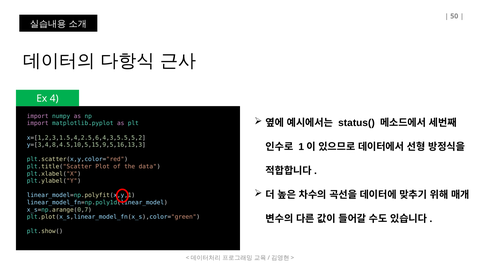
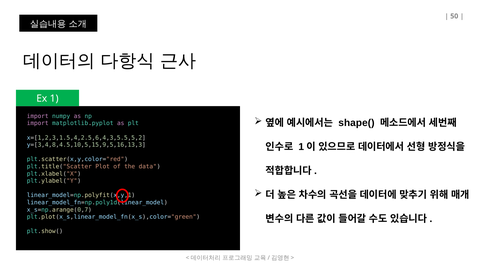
4: 4 -> 1
status(: status( -> shape(
